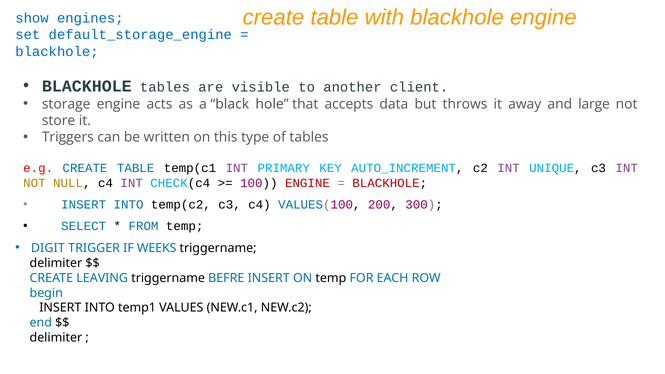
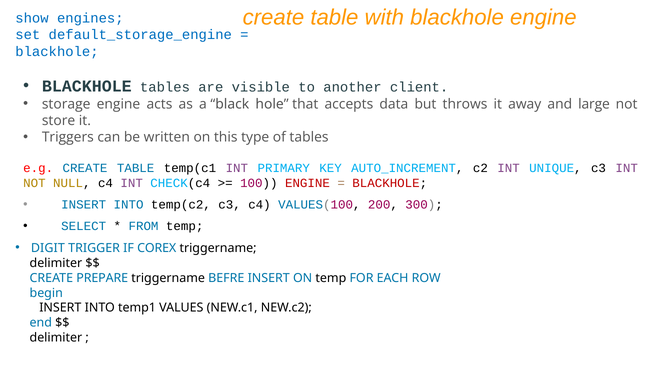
WEEKS: WEEKS -> COREX
LEAVING: LEAVING -> PREPARE
